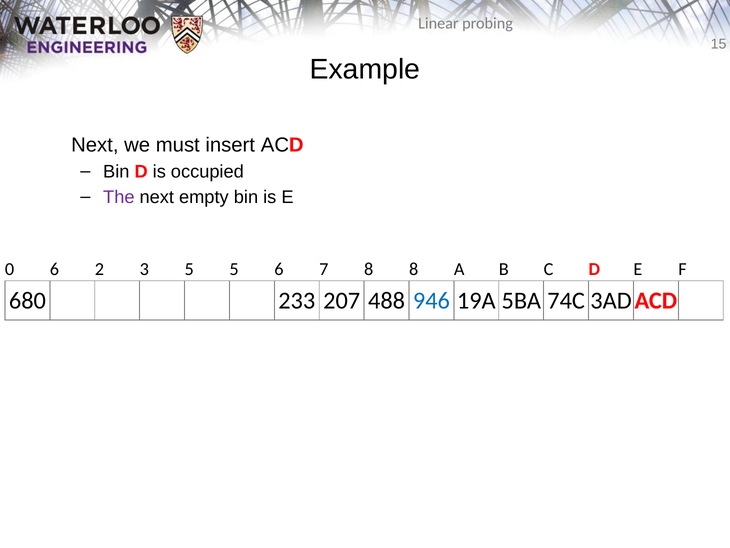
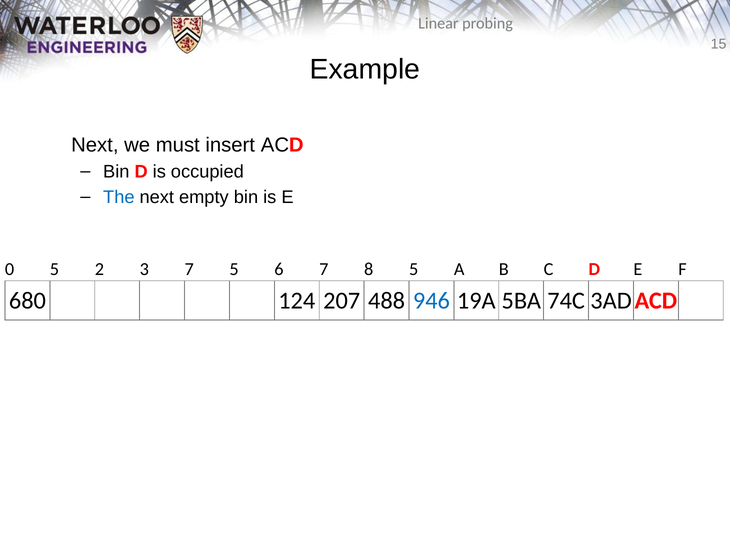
The colour: purple -> blue
0 6: 6 -> 5
3 5: 5 -> 7
8 8: 8 -> 5
233: 233 -> 124
